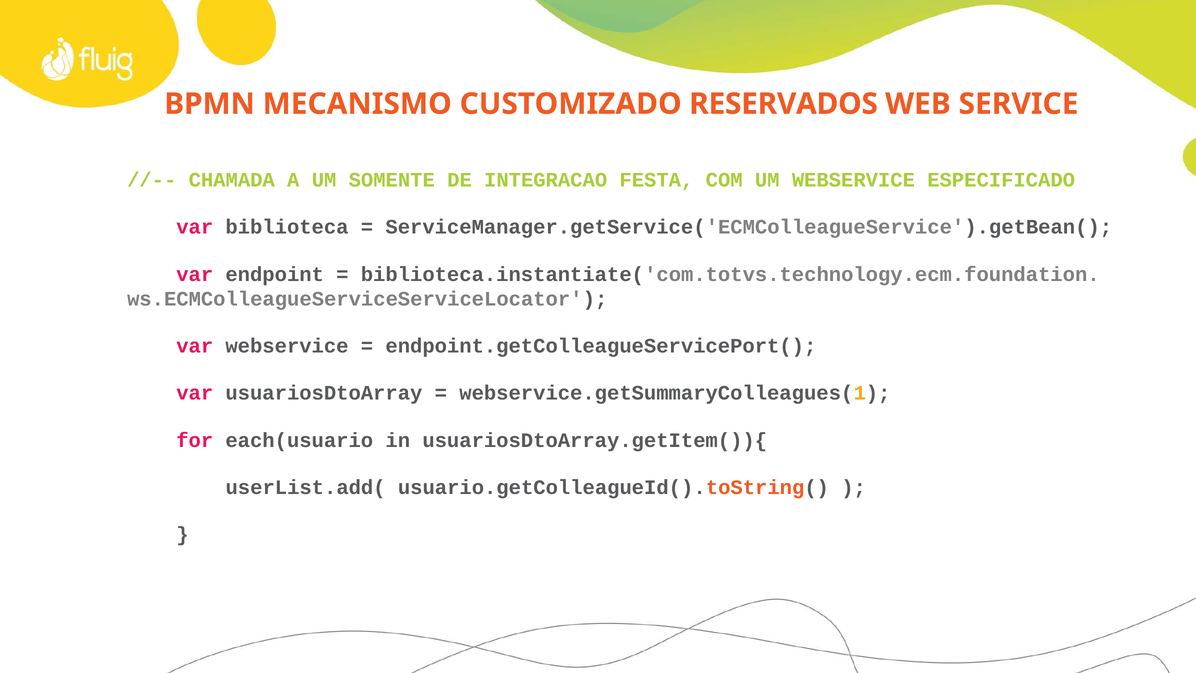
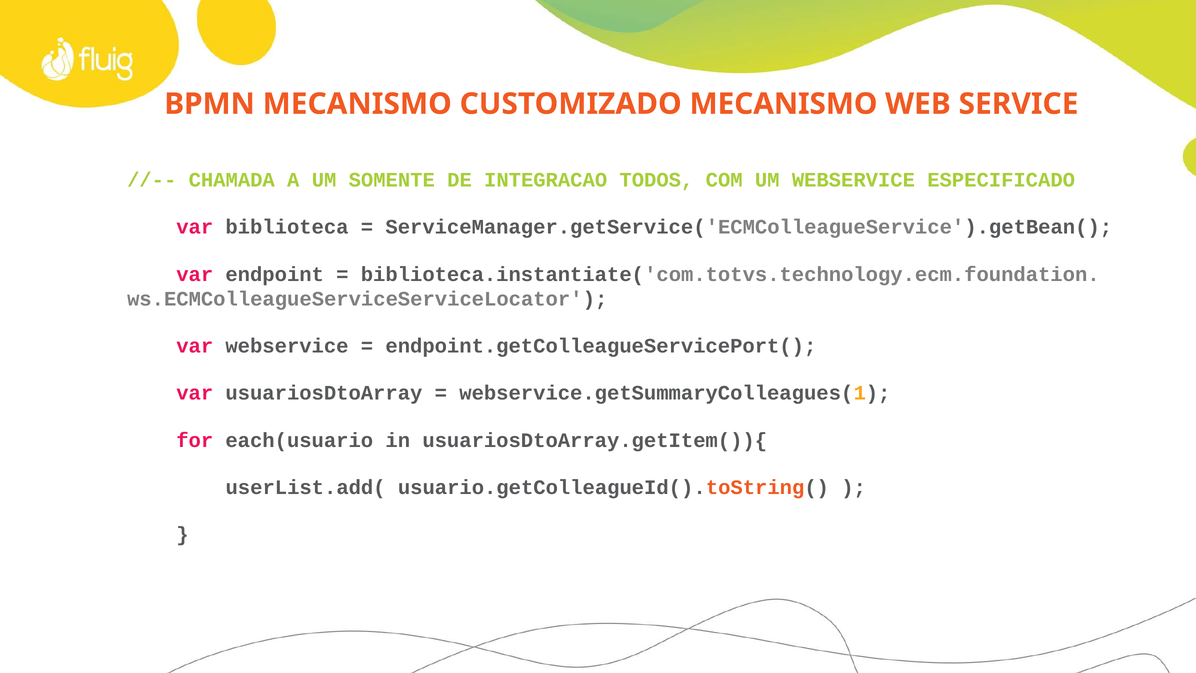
CUSTOMIZADO RESERVADOS: RESERVADOS -> MECANISMO
FESTA: FESTA -> TODOS
